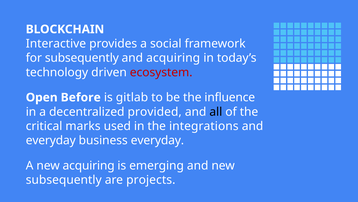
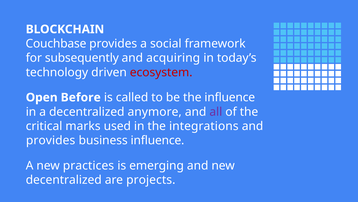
Interactive: Interactive -> Couchbase
gitlab: gitlab -> called
provided: provided -> anymore
all colour: black -> purple
everyday at (51, 140): everyday -> provides
business everyday: everyday -> influence
new acquiring: acquiring -> practices
subsequently at (64, 180): subsequently -> decentralized
